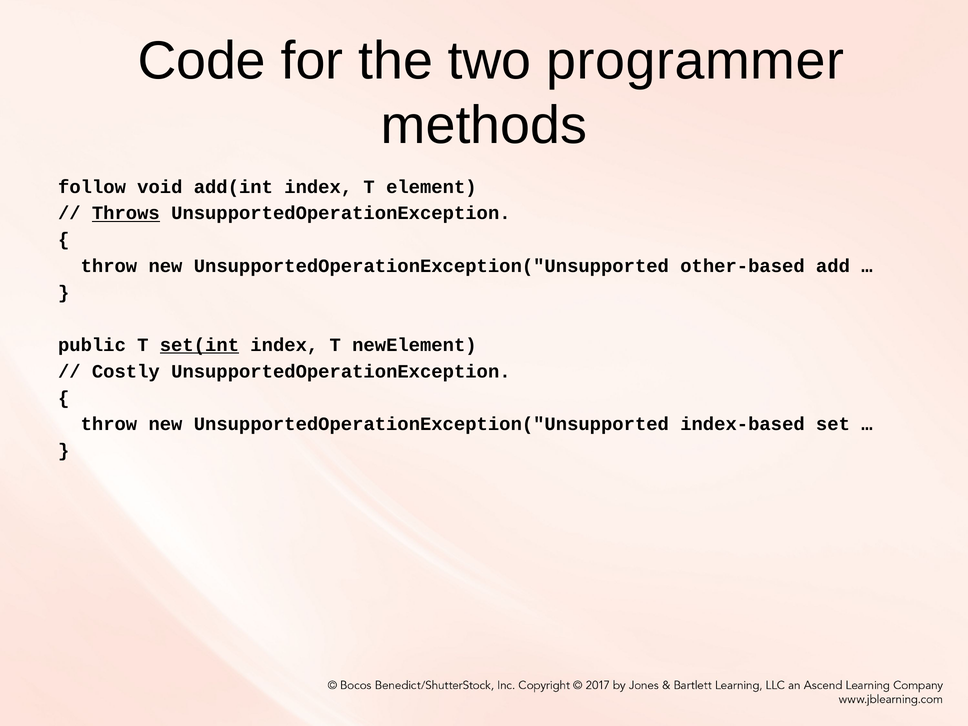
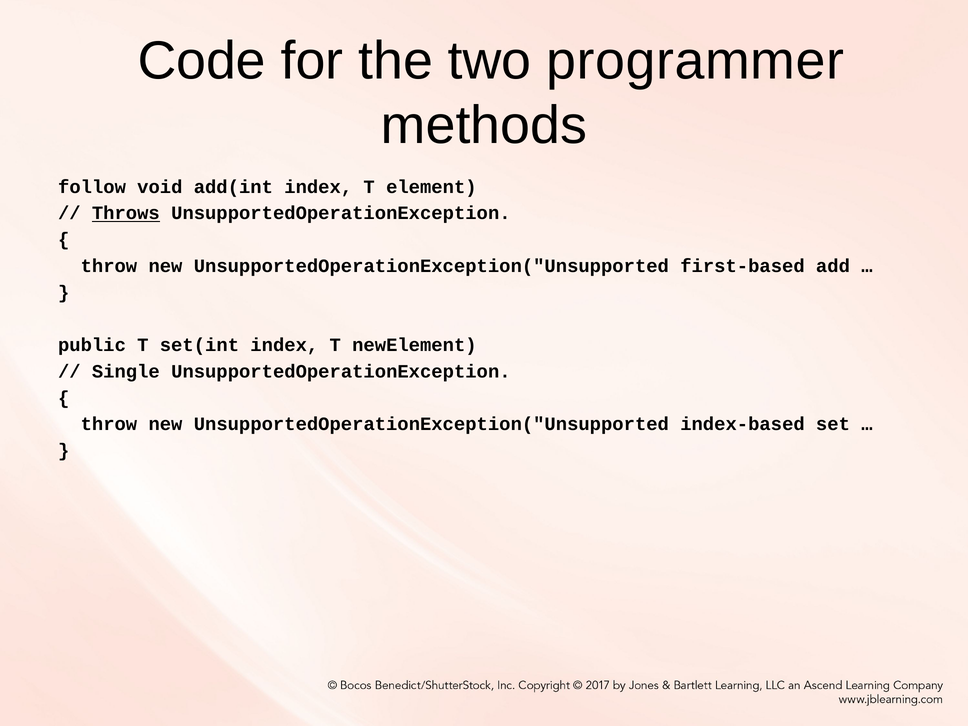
other-based: other-based -> first-based
set(int underline: present -> none
Costly: Costly -> Single
